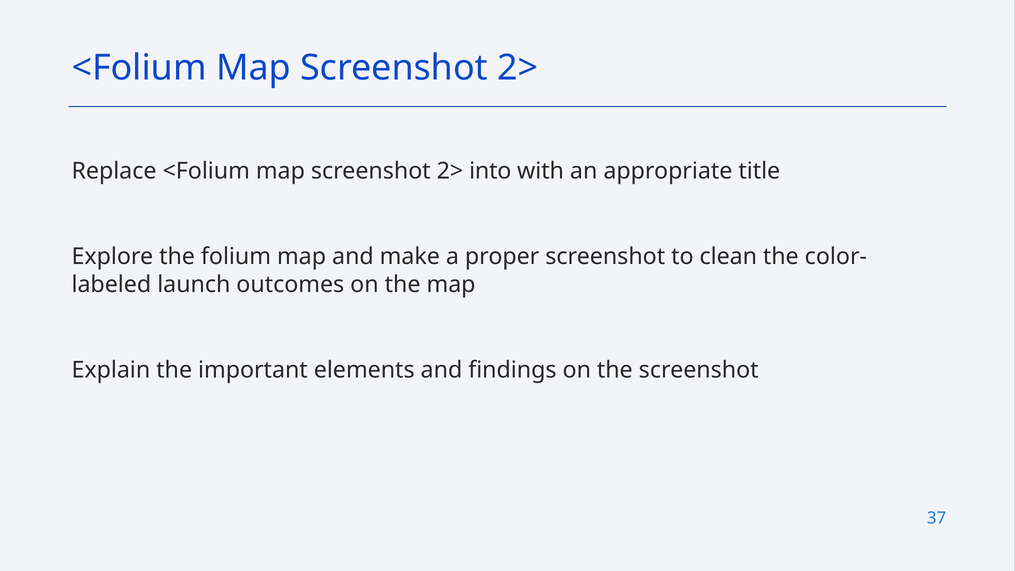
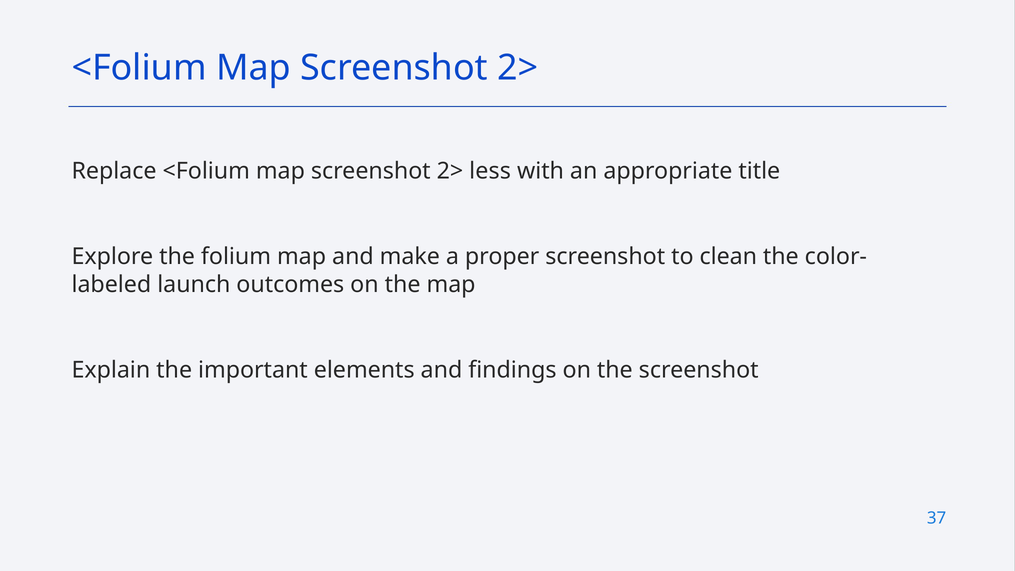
into: into -> less
